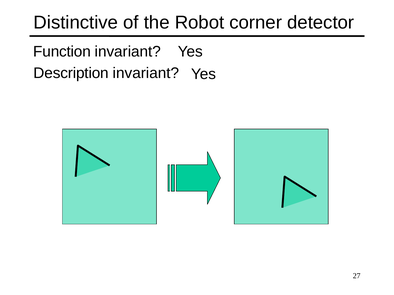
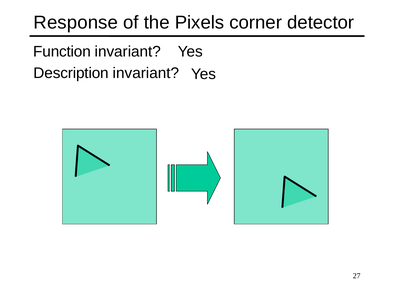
Distinctive: Distinctive -> Response
Robot: Robot -> Pixels
